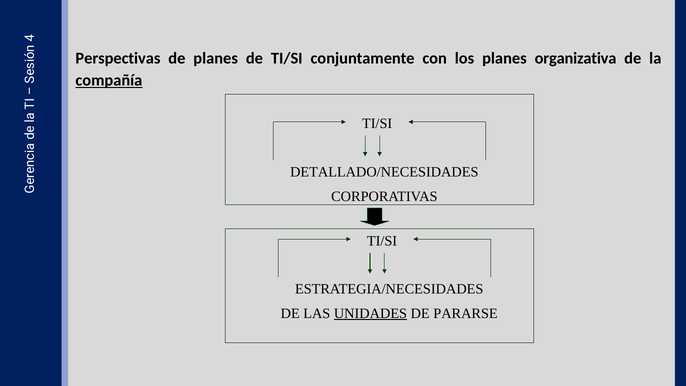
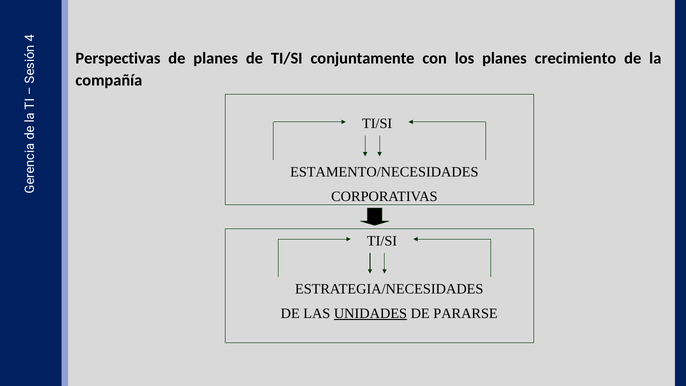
organizativa: organizativa -> crecimiento
compañía underline: present -> none
DETALLADO/NECESIDADES: DETALLADO/NECESIDADES -> ESTAMENTO/NECESIDADES
